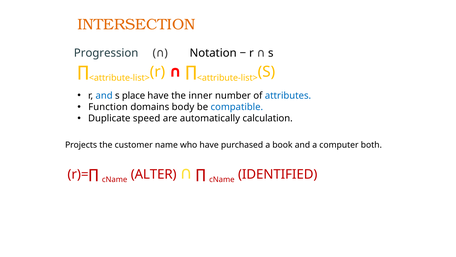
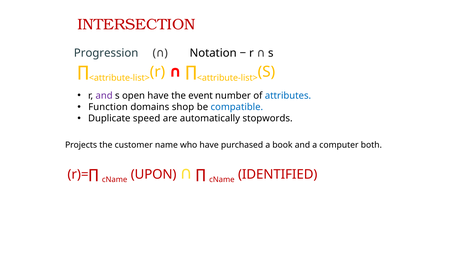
INTERSECTION colour: orange -> red
and at (104, 95) colour: blue -> purple
place: place -> open
inner: inner -> event
body: body -> shop
calculation: calculation -> stopwords
ALTER: ALTER -> UPON
